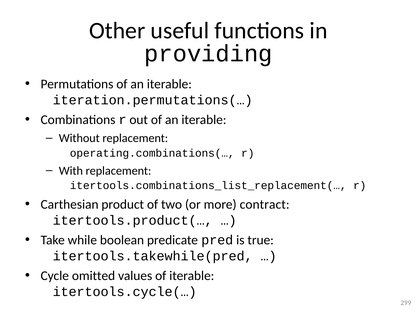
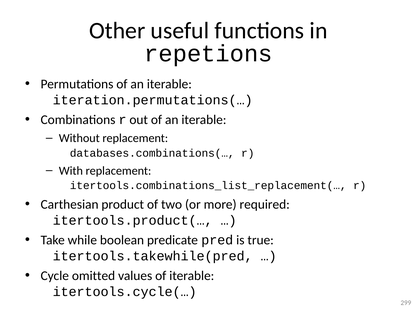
providing: providing -> repetions
operating.combinations(…: operating.combinations(… -> databases.combinations(…
contract: contract -> required
